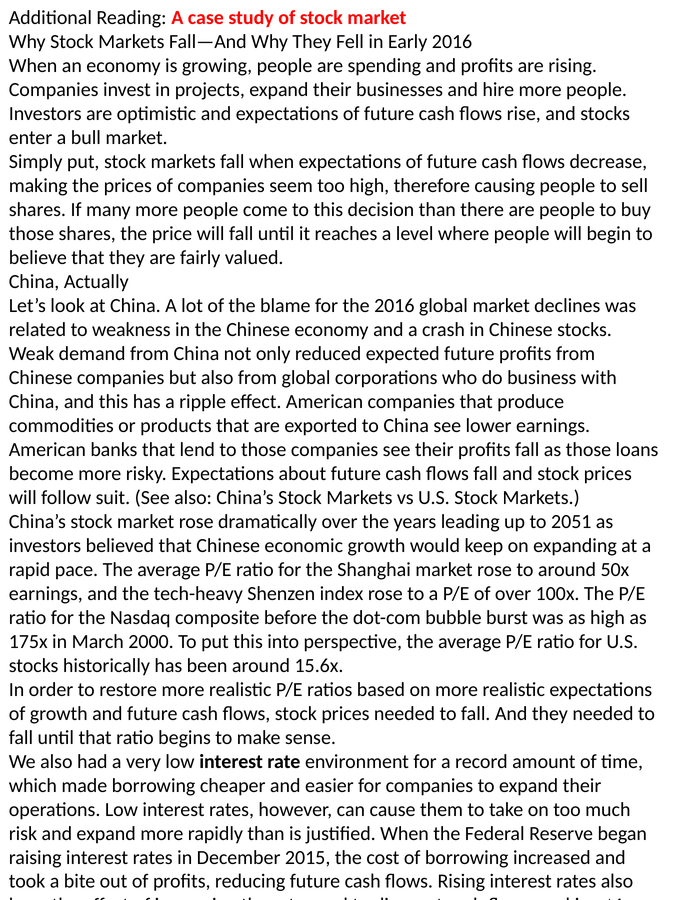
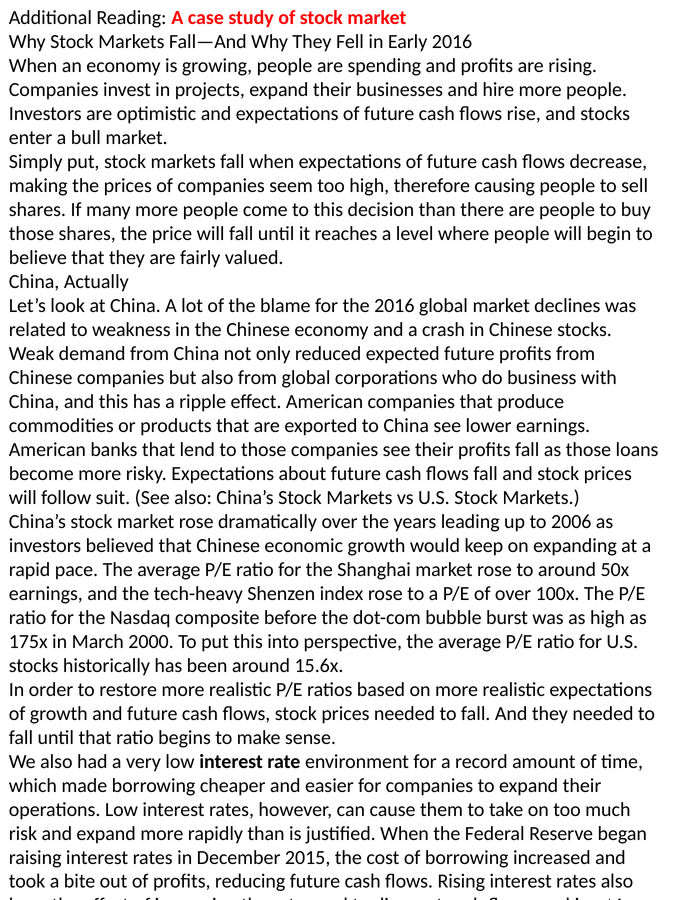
2051: 2051 -> 2006
